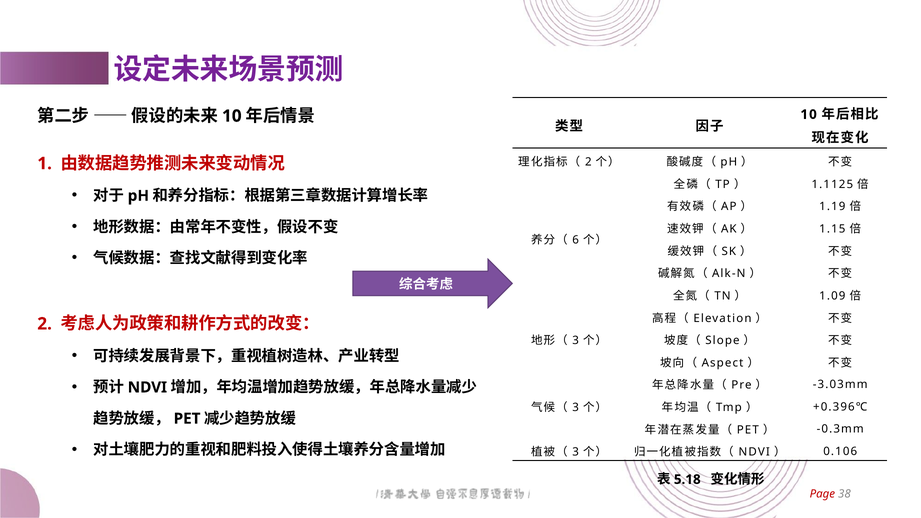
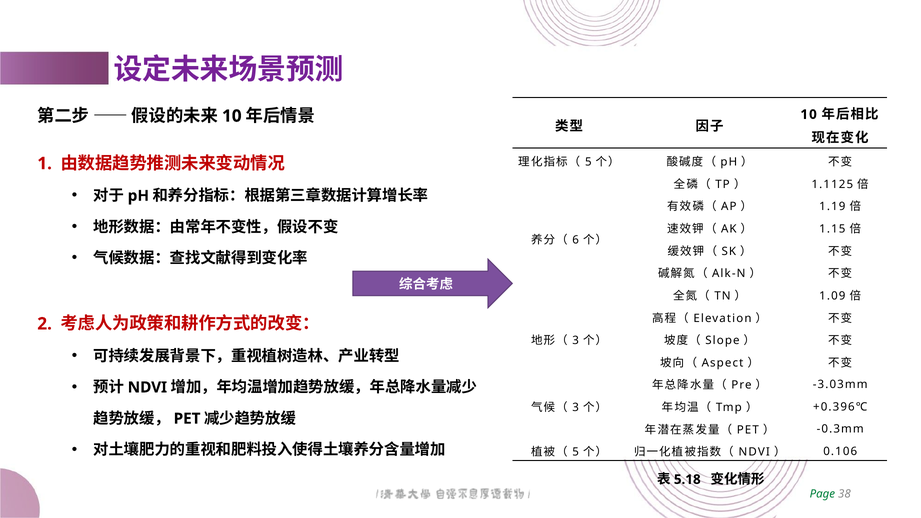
2 at (588, 162): 2 -> 5
3 at (576, 452): 3 -> 5
Page colour: red -> green
